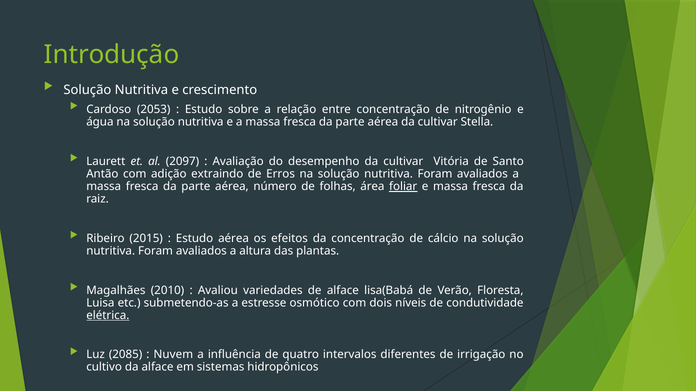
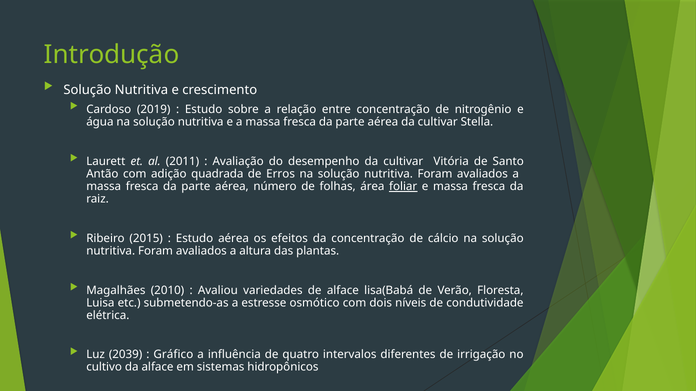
2053: 2053 -> 2019
2097: 2097 -> 2011
extraindo: extraindo -> quadrada
elétrica underline: present -> none
2085: 2085 -> 2039
Nuvem: Nuvem -> Gráfico
